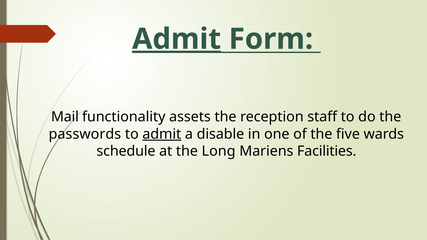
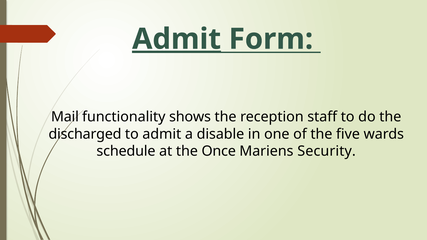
assets: assets -> shows
passwords: passwords -> discharged
admit at (162, 134) underline: present -> none
Long: Long -> Once
Facilities: Facilities -> Security
